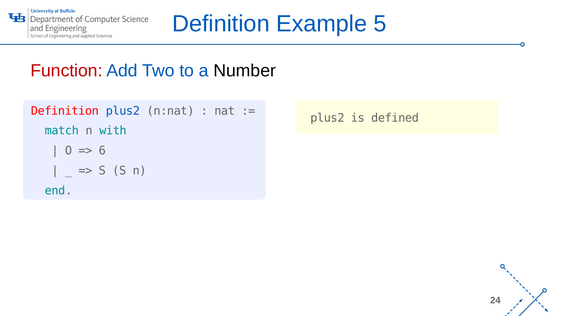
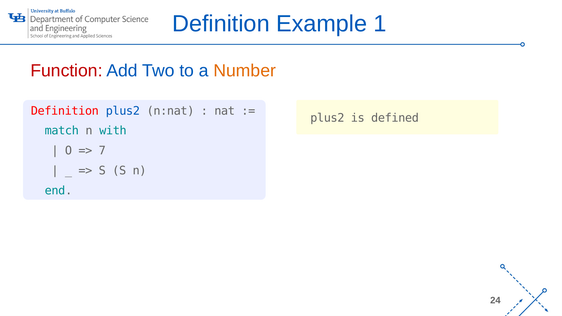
5: 5 -> 1
Number colour: black -> orange
6: 6 -> 7
